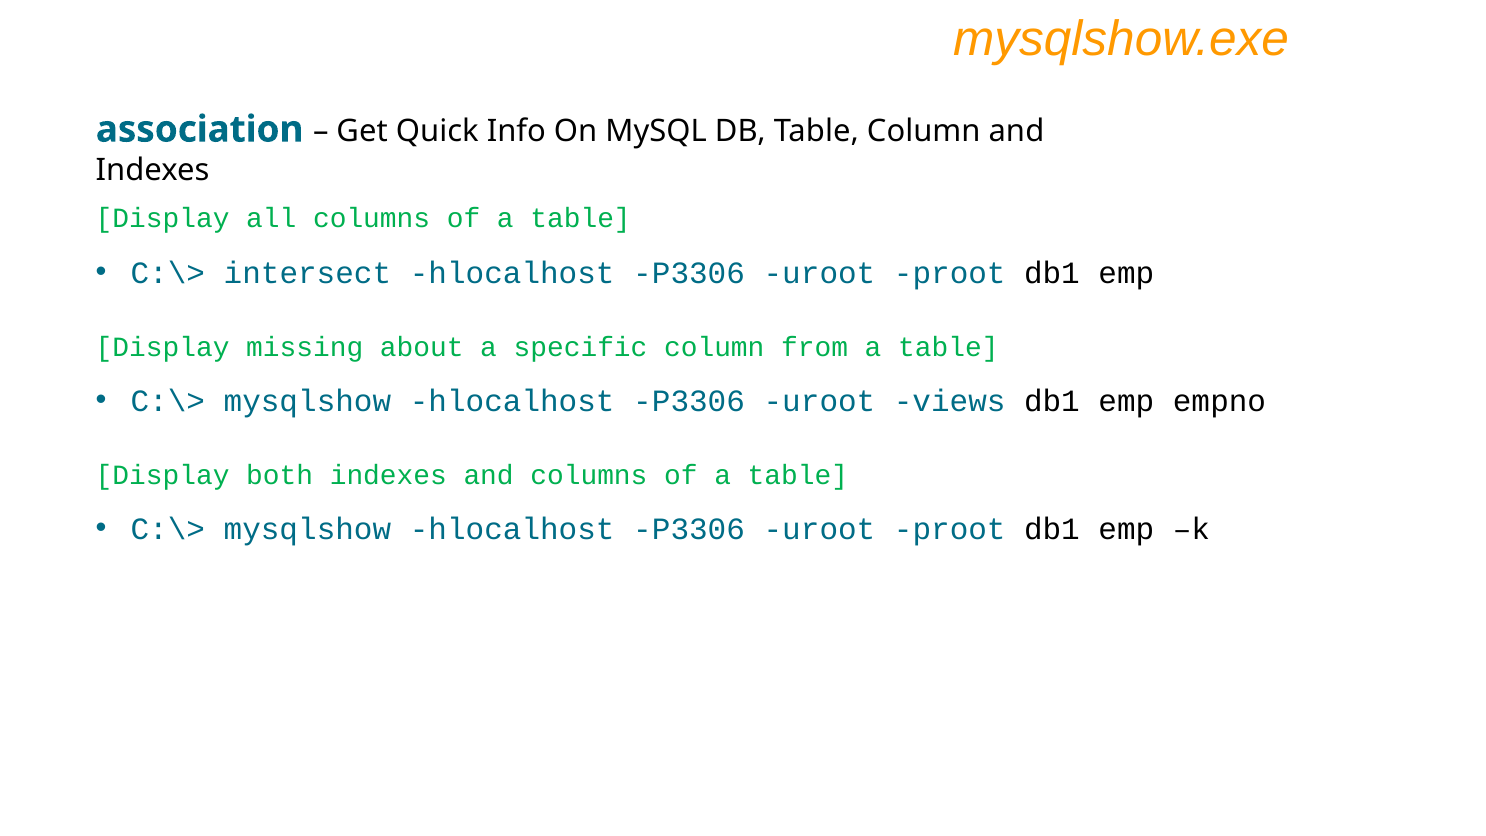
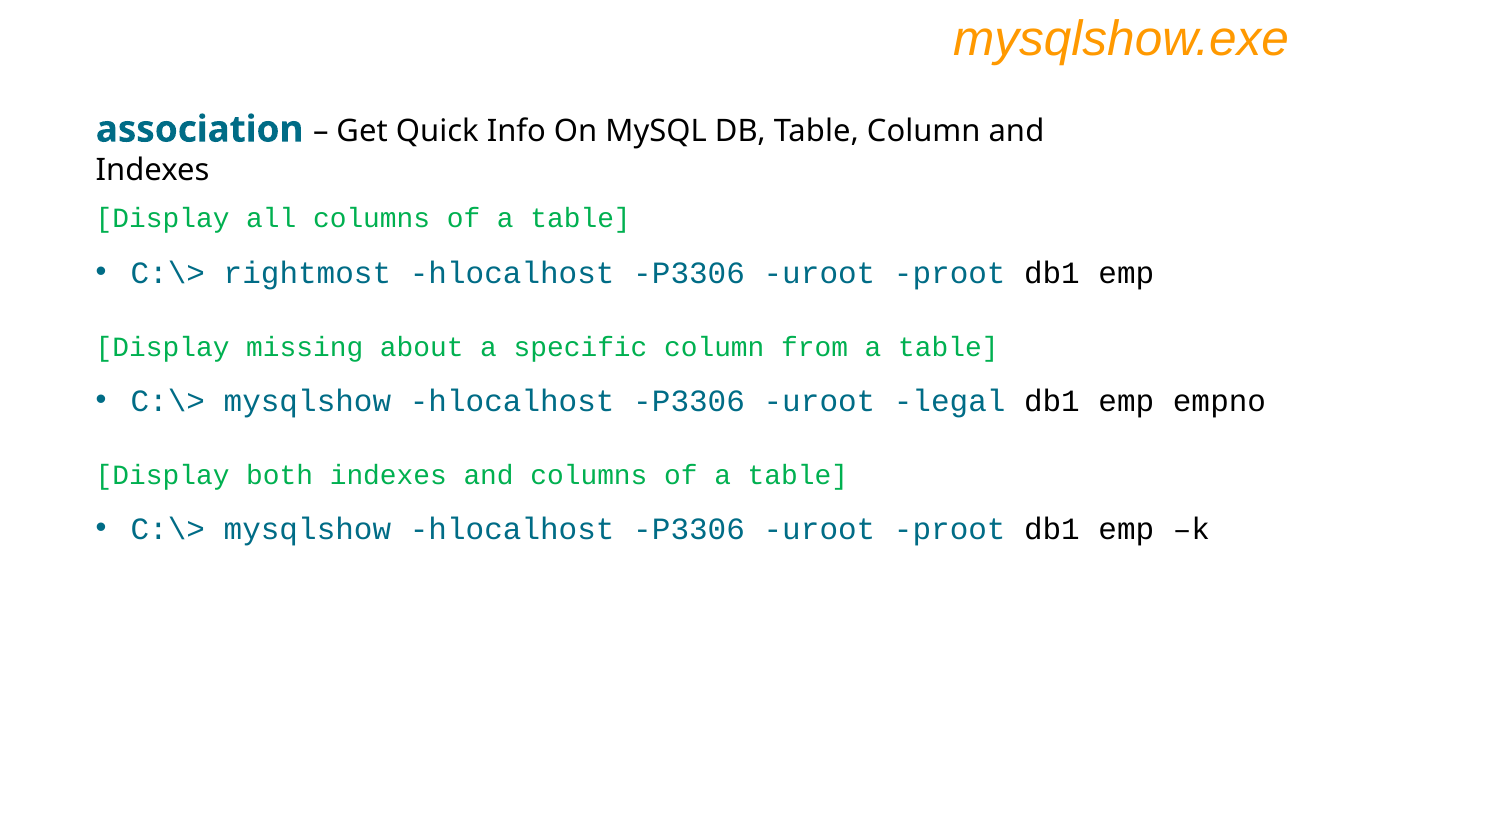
intersect: intersect -> rightmost
views: views -> legal
